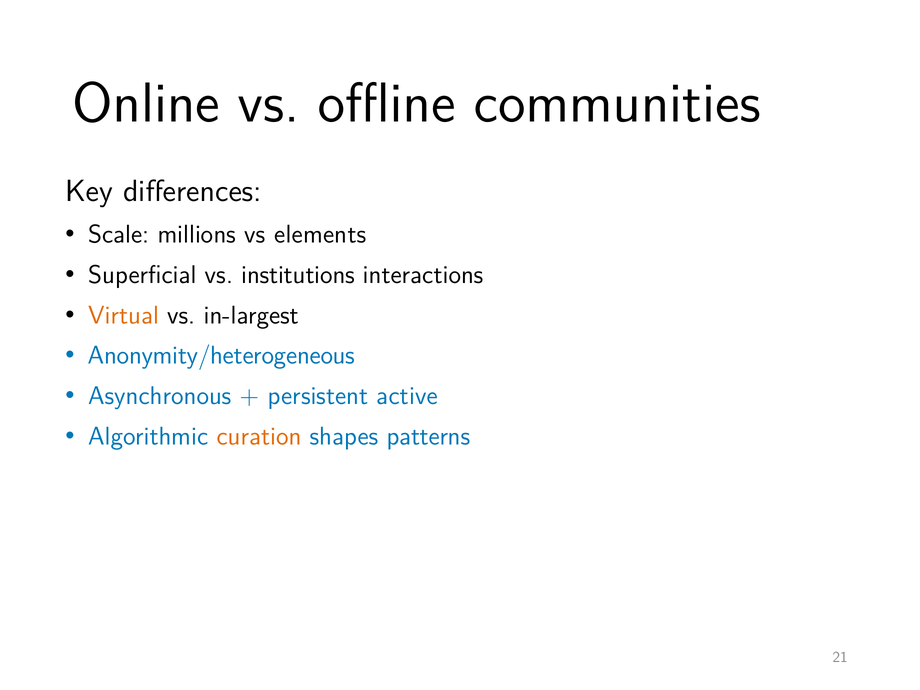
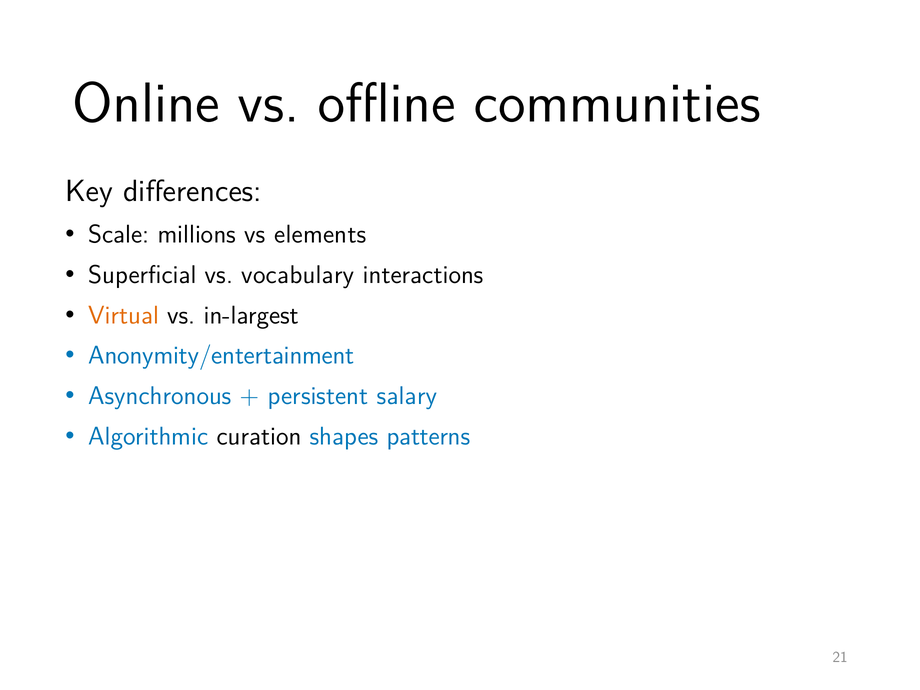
institutions: institutions -> vocabulary
Anonymity/heterogeneous: Anonymity/heterogeneous -> Anonymity/entertainment
active: active -> salary
curation colour: orange -> black
